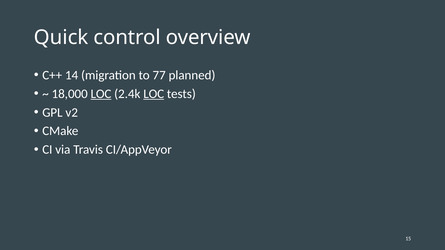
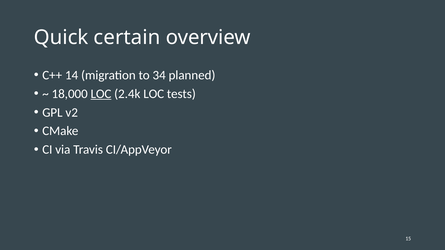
control: control -> certain
77: 77 -> 34
LOC at (154, 94) underline: present -> none
